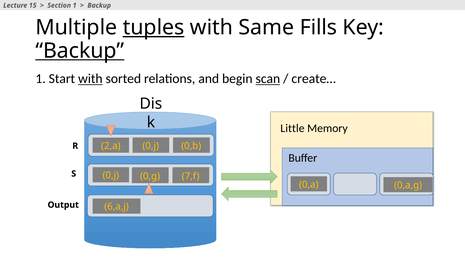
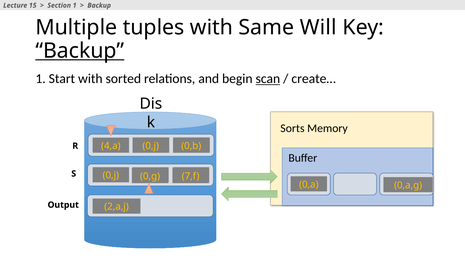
tuples underline: present -> none
Fills: Fills -> Will
with at (90, 79) underline: present -> none
Little: Little -> Sorts
2,a: 2,a -> 4,a
6,a,j: 6,a,j -> 2,a,j
